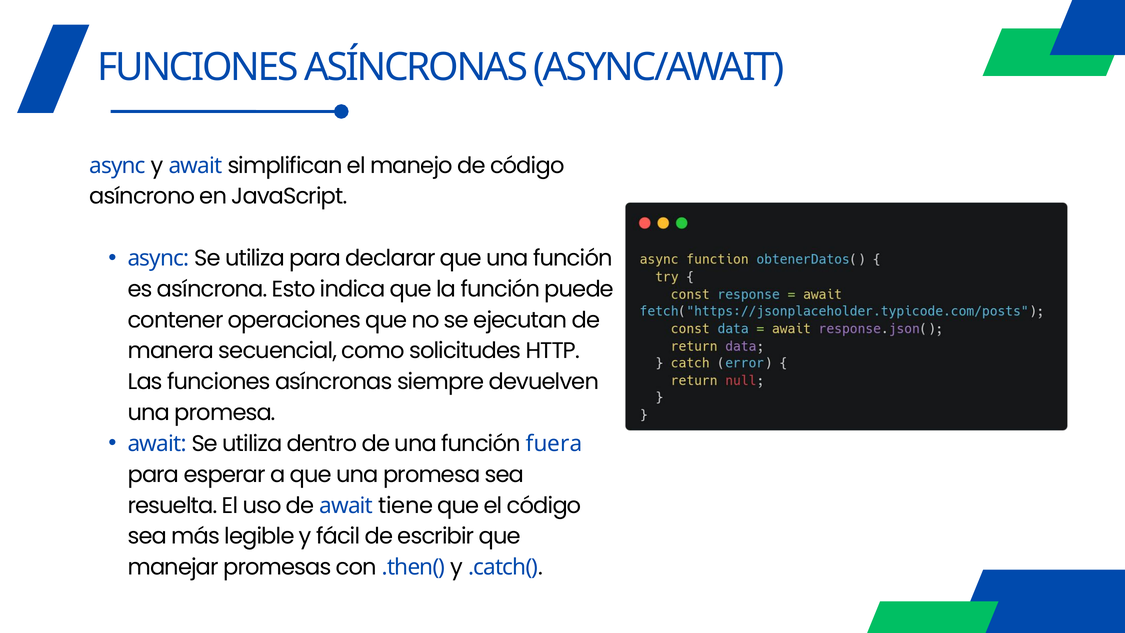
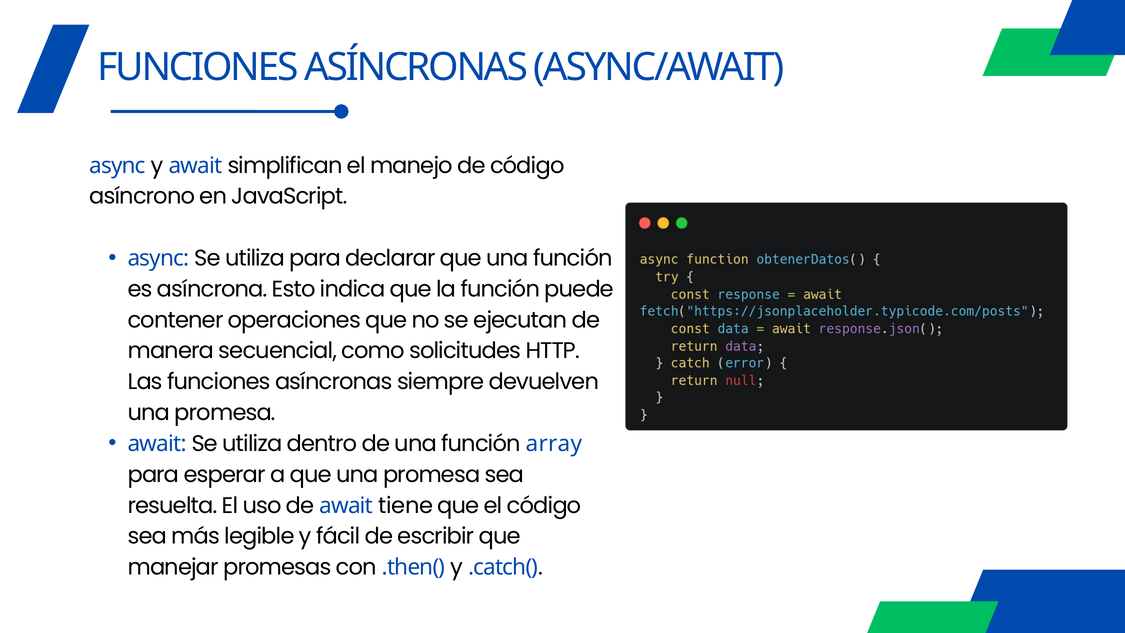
fuera: fuera -> array
